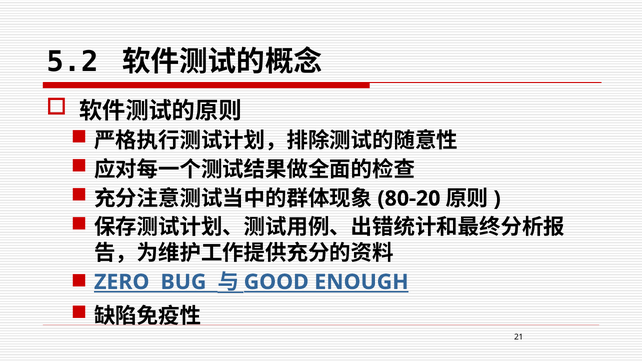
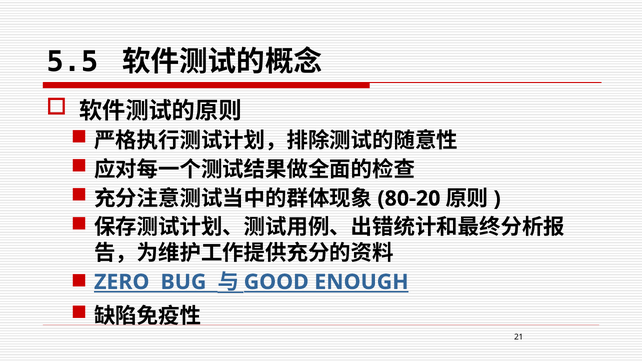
5.2: 5.2 -> 5.5
